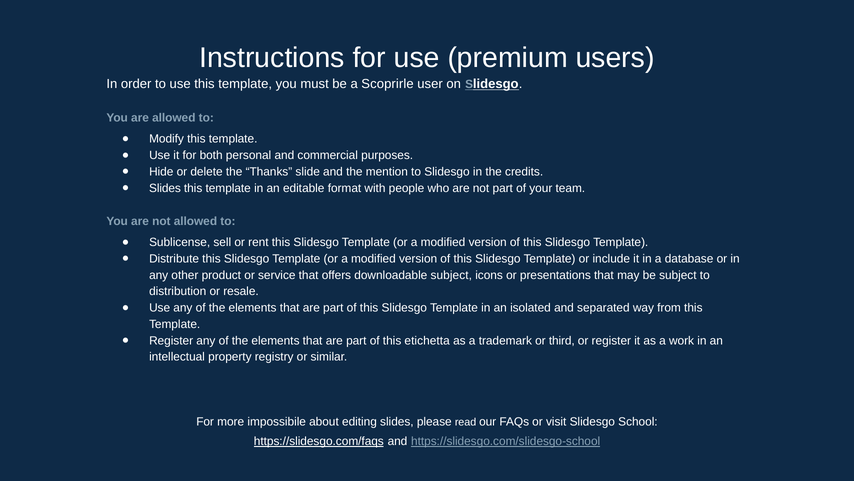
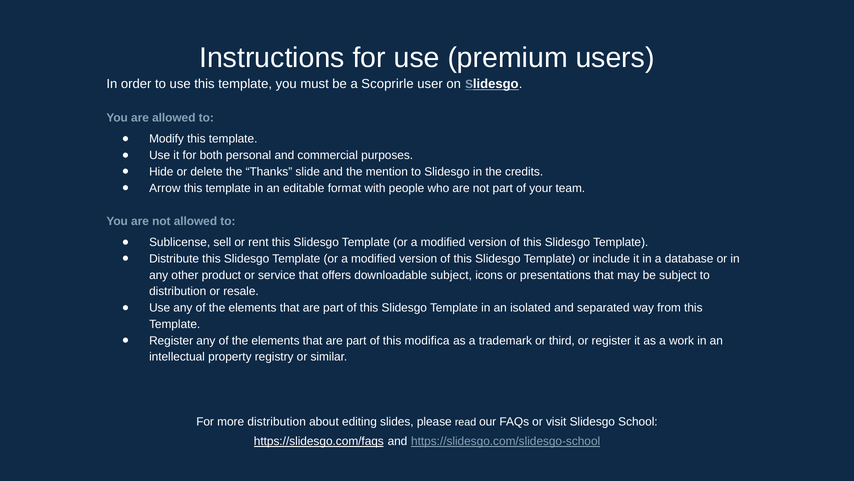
Slides at (165, 188): Slides -> Arrow
etichetta: etichetta -> modifica
more impossibile: impossibile -> distribution
